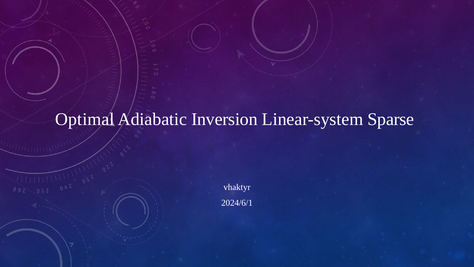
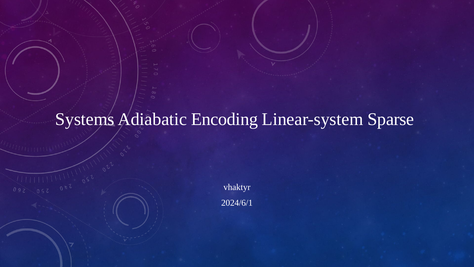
Optimal: Optimal -> Systems
Inversion: Inversion -> Encoding
